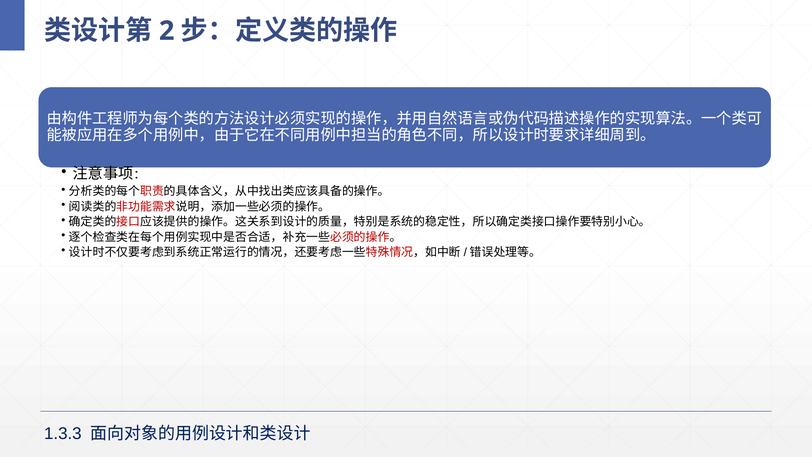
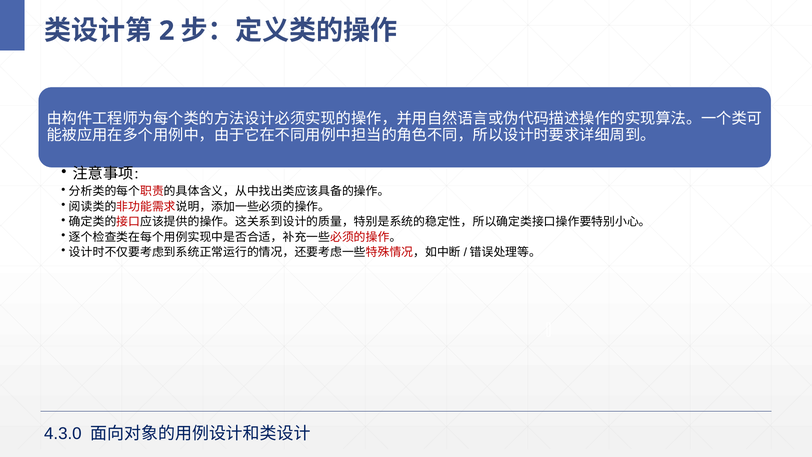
1.3.3: 1.3.3 -> 4.3.0
